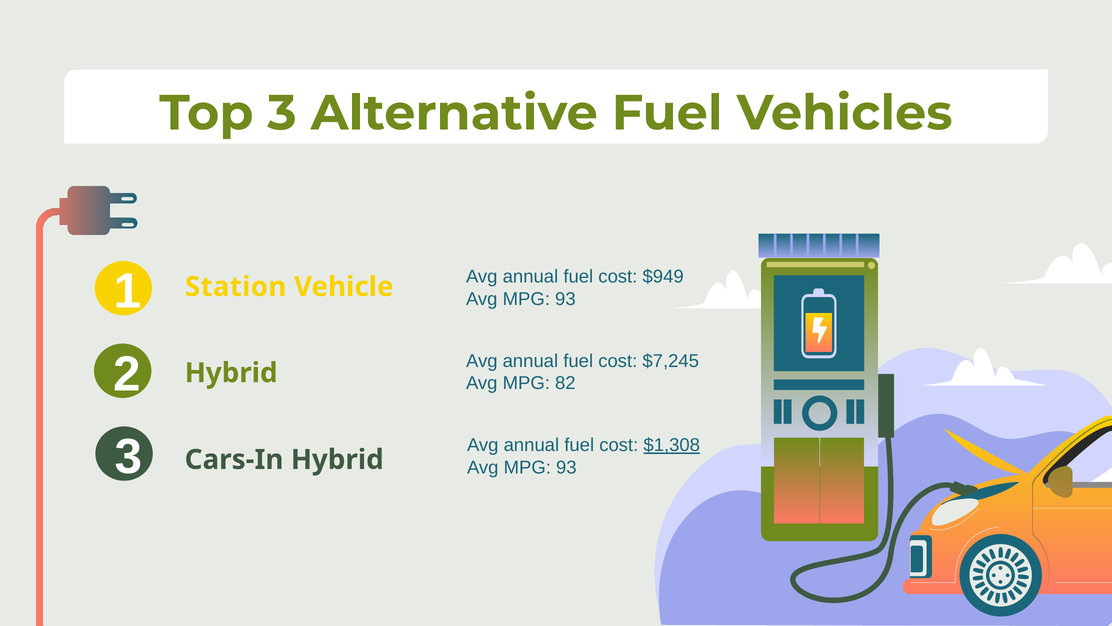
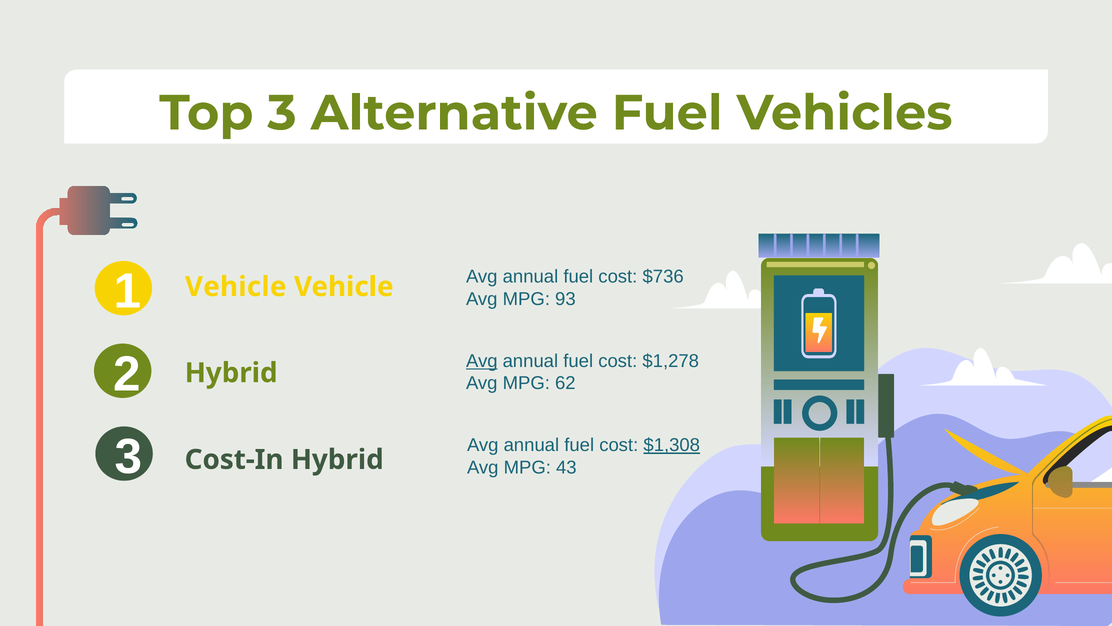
$949: $949 -> $736
Station at (236, 287): Station -> Vehicle
Avg at (482, 361) underline: none -> present
$7,245: $7,245 -> $1,278
82: 82 -> 62
Cars-In: Cars-In -> Cost-In
93 at (566, 467): 93 -> 43
